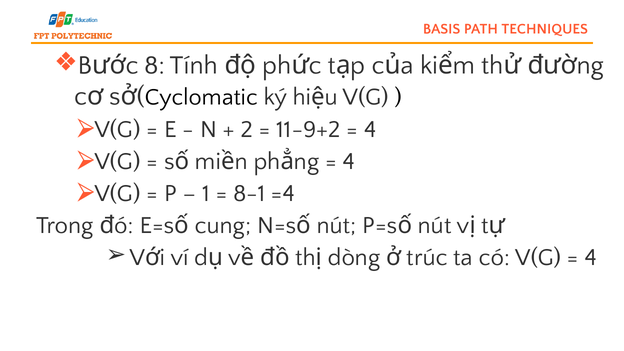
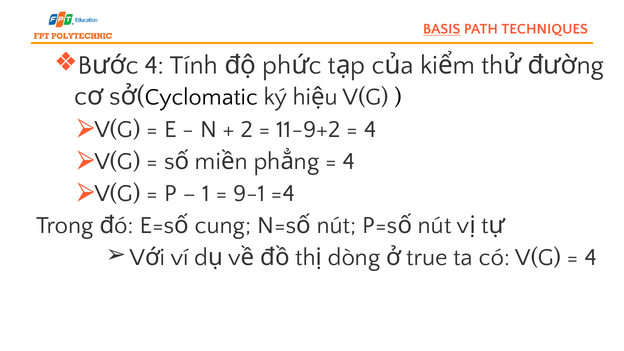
BASIS underline: none -> present
8 at (155, 65): 8 -> 4
8-1: 8-1 -> 9-1
trúc: trúc -> true
